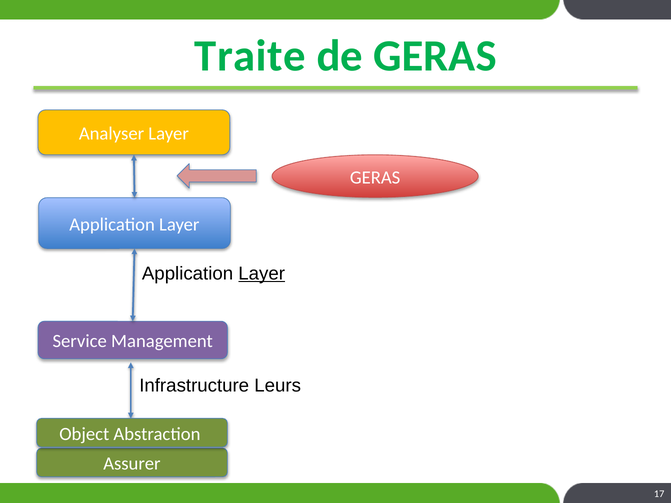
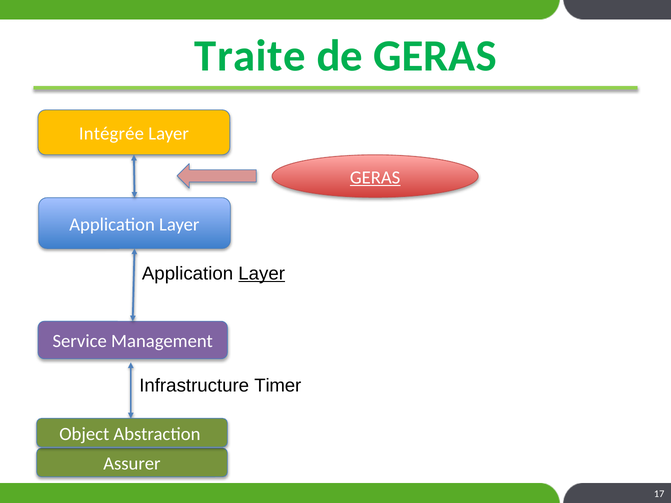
Analyser: Analyser -> Intégrée
GERAS at (375, 177) underline: none -> present
Leurs: Leurs -> Timer
